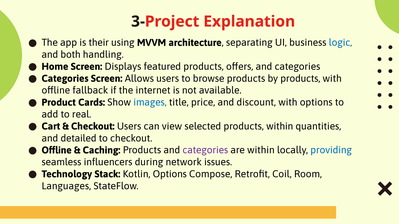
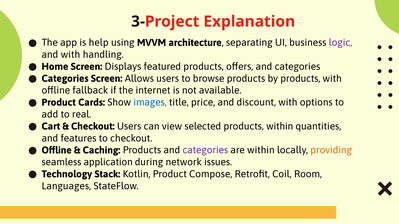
their: their -> help
logic colour: blue -> purple
and both: both -> with
detailed: detailed -> features
providing colour: blue -> orange
influencers: influencers -> application
Kotlin Options: Options -> Product
